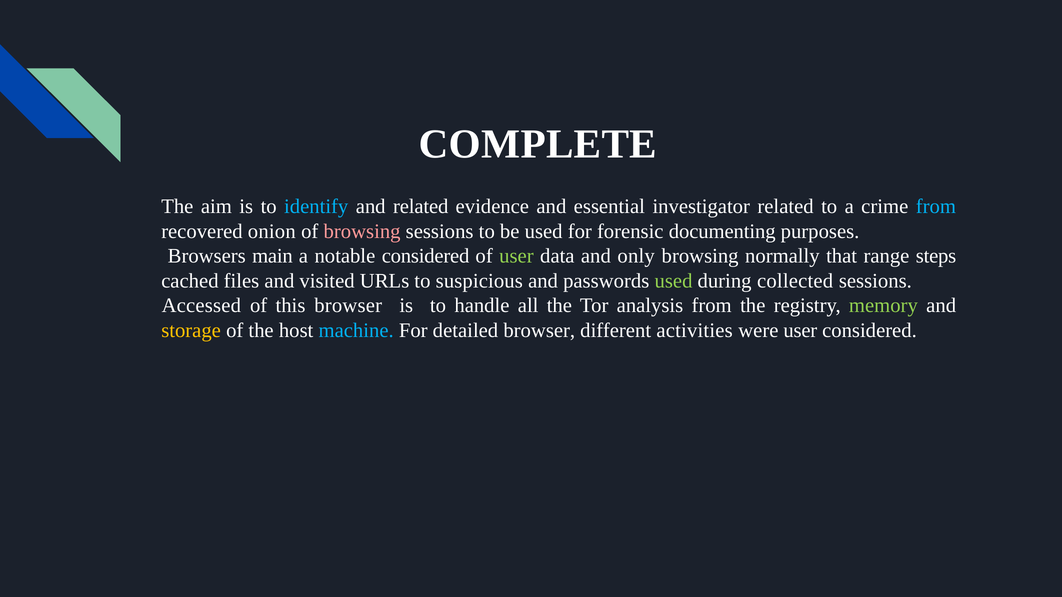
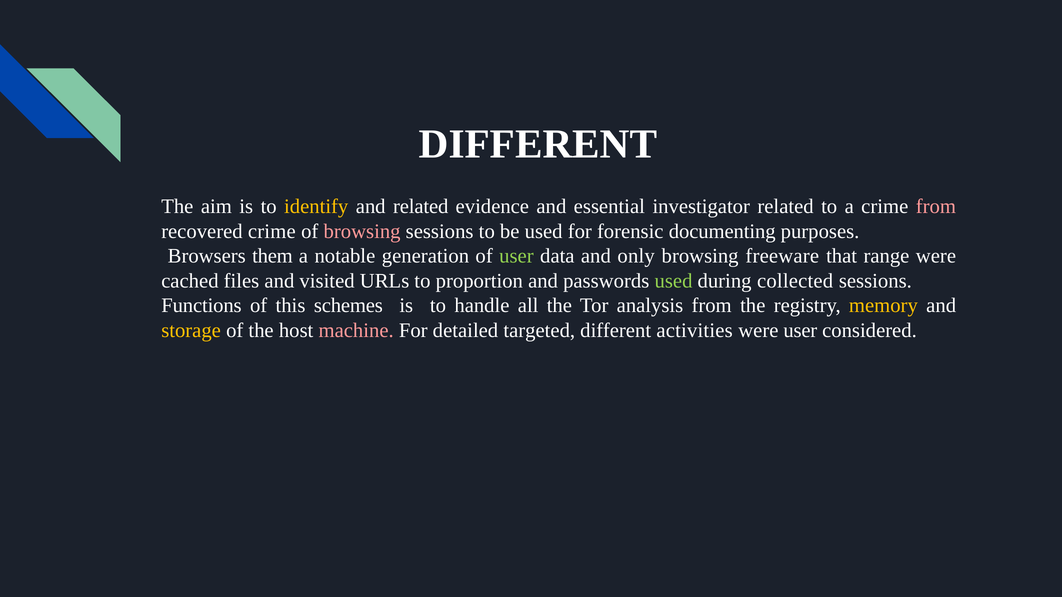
COMPLETE at (538, 144): COMPLETE -> DIFFERENT
identify colour: light blue -> yellow
from at (936, 207) colour: light blue -> pink
recovered onion: onion -> crime
main: main -> them
notable considered: considered -> generation
normally: normally -> freeware
range steps: steps -> were
suspicious: suspicious -> proportion
Accessed: Accessed -> Functions
this browser: browser -> schemes
memory colour: light green -> yellow
machine colour: light blue -> pink
detailed browser: browser -> targeted
